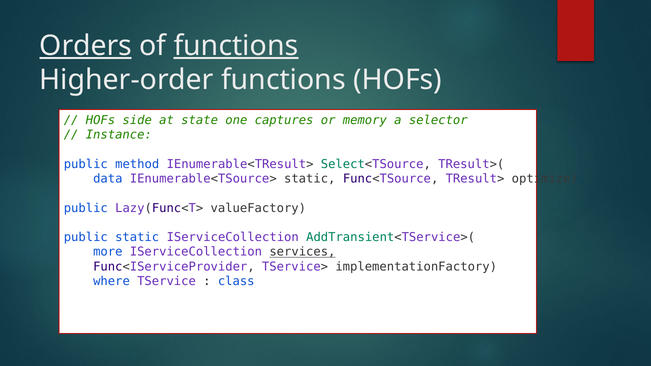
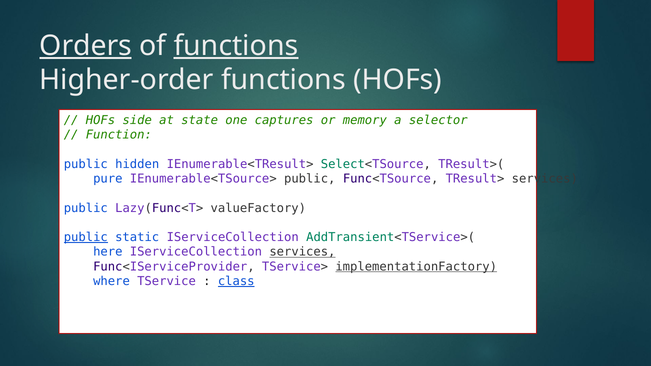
Instance: Instance -> Function
method: method -> hidden
data: data -> pure
IEnumerable<TSource> static: static -> public
TResult> optimize: optimize -> services
public at (86, 237) underline: none -> present
more: more -> here
implementationFactory underline: none -> present
class underline: none -> present
